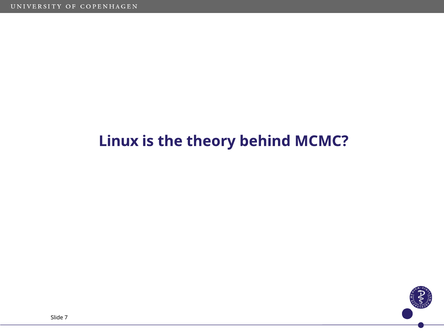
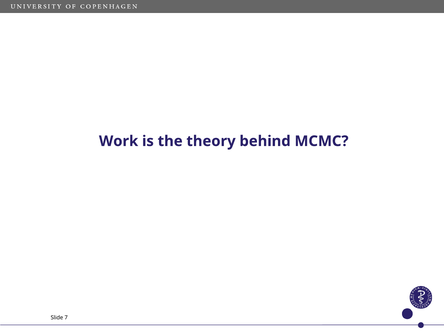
Linux: Linux -> Work
